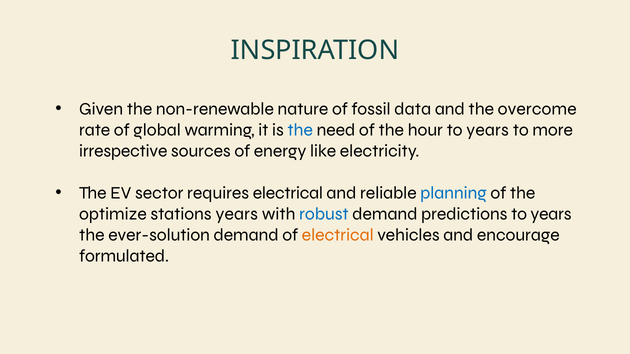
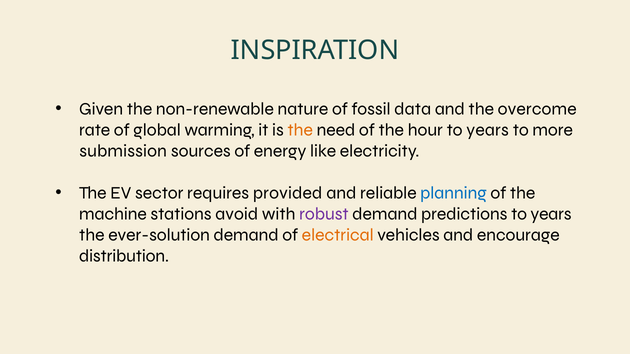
the at (300, 130) colour: blue -> orange
irrespective: irrespective -> submission
requires electrical: electrical -> provided
optimize: optimize -> machine
stations years: years -> avoid
robust colour: blue -> purple
formulated: formulated -> distribution
